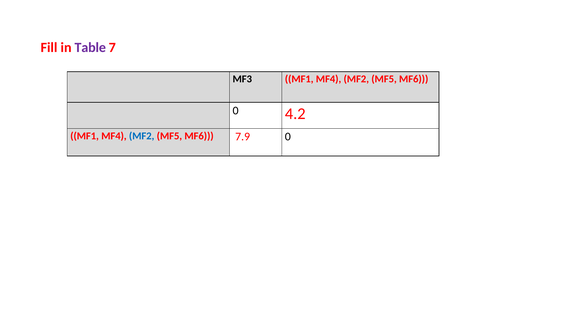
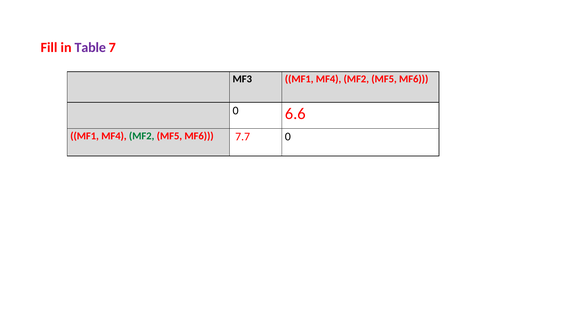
4.2: 4.2 -> 6.6
MF2 at (142, 136) colour: blue -> green
7.9: 7.9 -> 7.7
